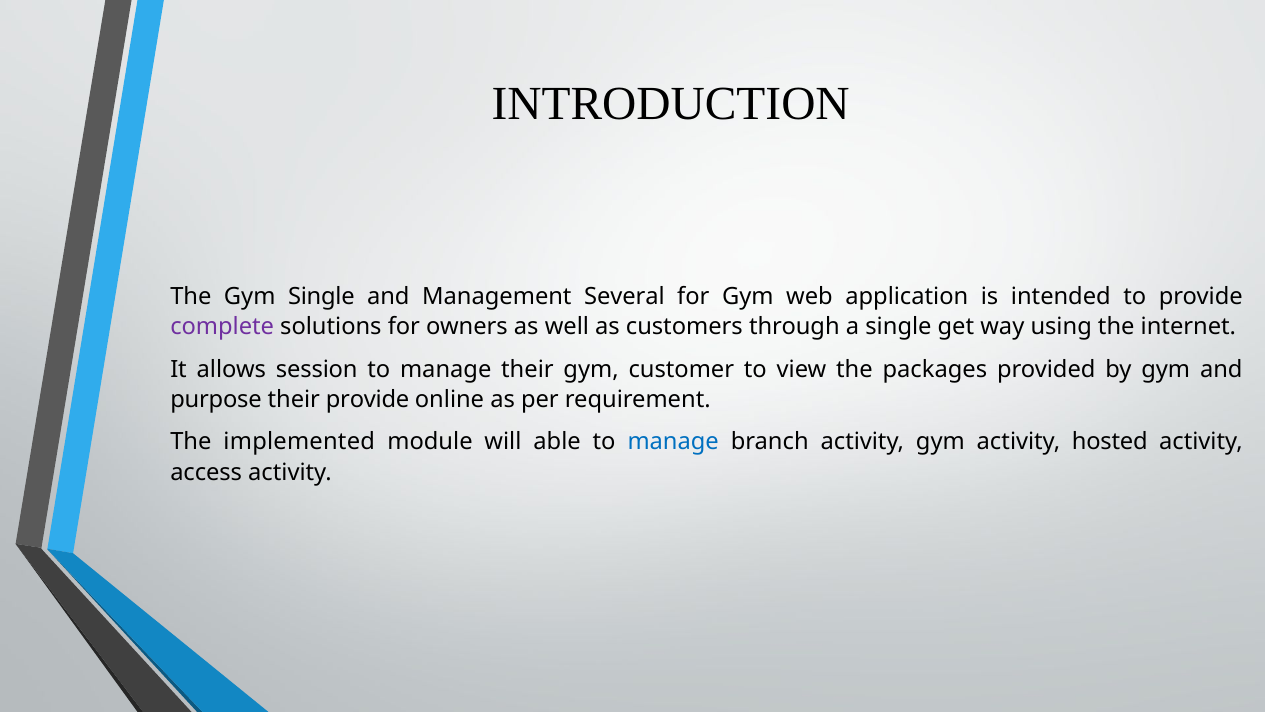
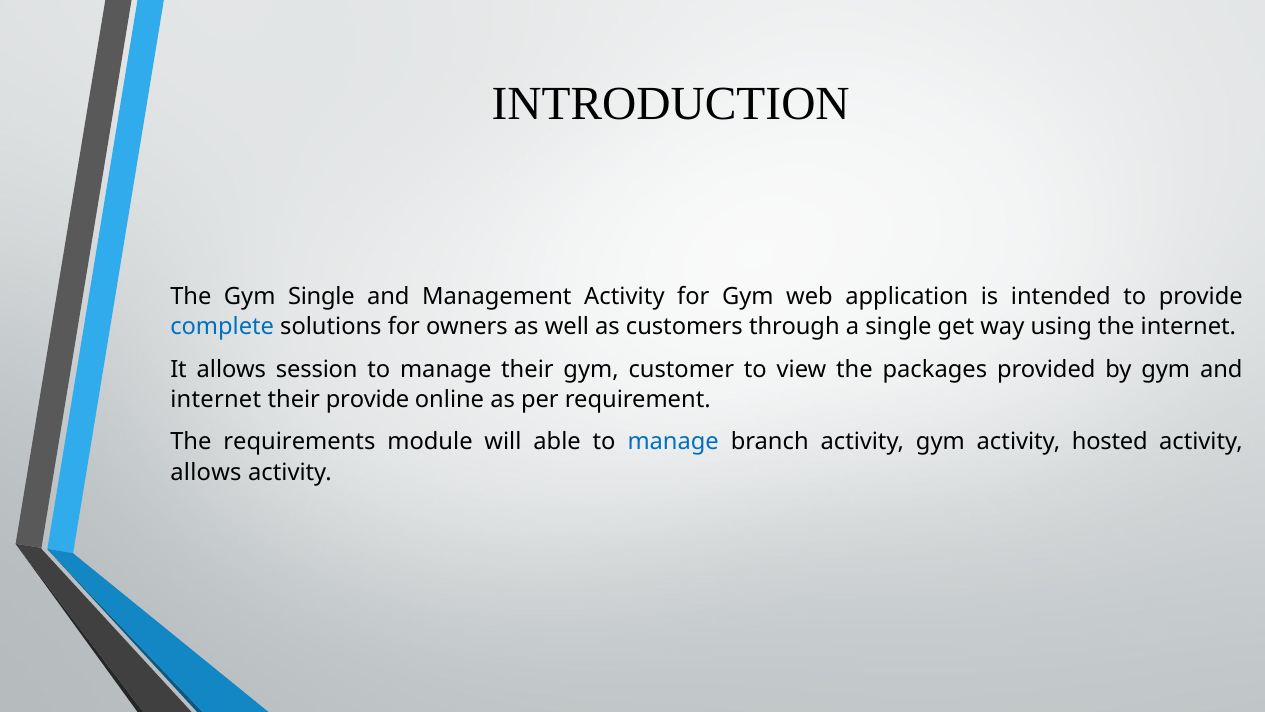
Management Several: Several -> Activity
complete colour: purple -> blue
purpose at (216, 399): purpose -> internet
implemented: implemented -> requirements
access at (206, 472): access -> allows
